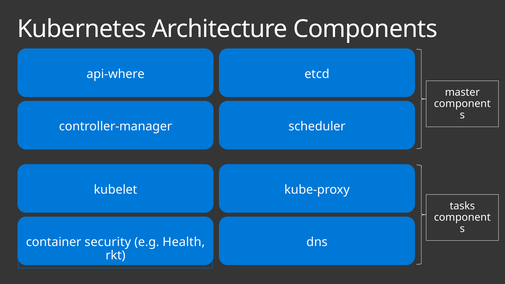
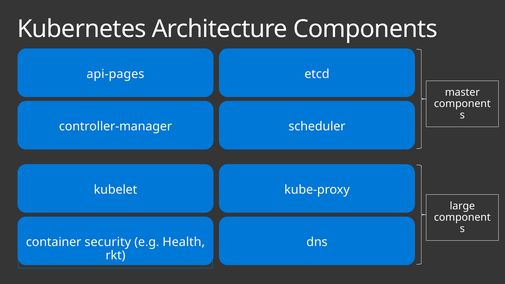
api-where: api-where -> api-pages
tasks: tasks -> large
